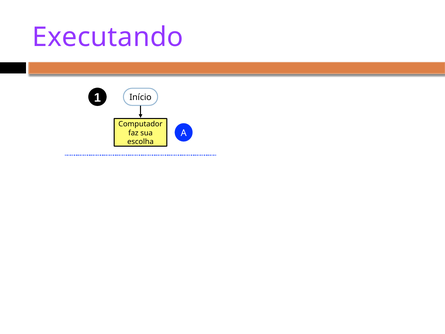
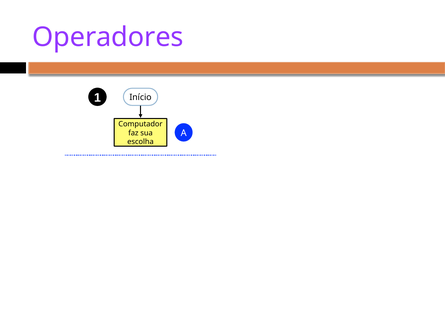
Executando: Executando -> Operadores
